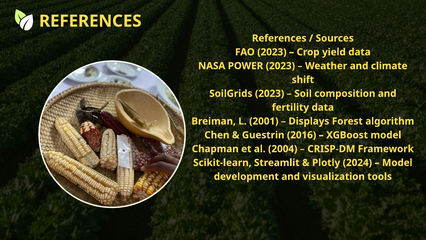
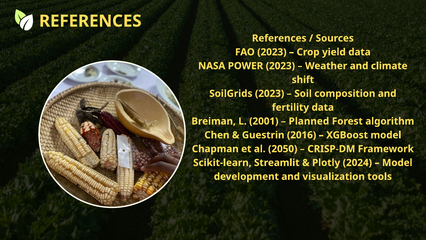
Displays: Displays -> Planned
2004: 2004 -> 2050
